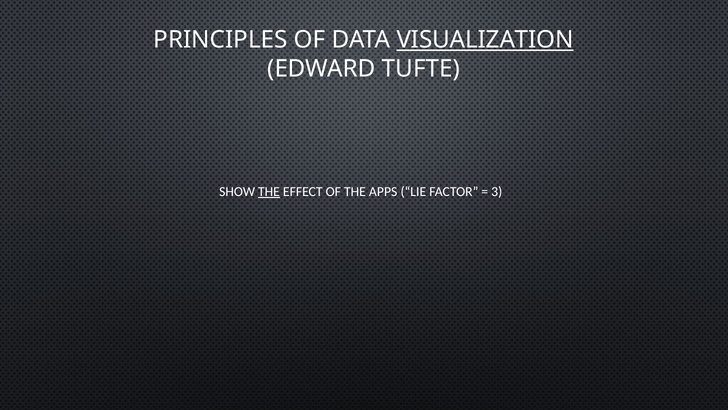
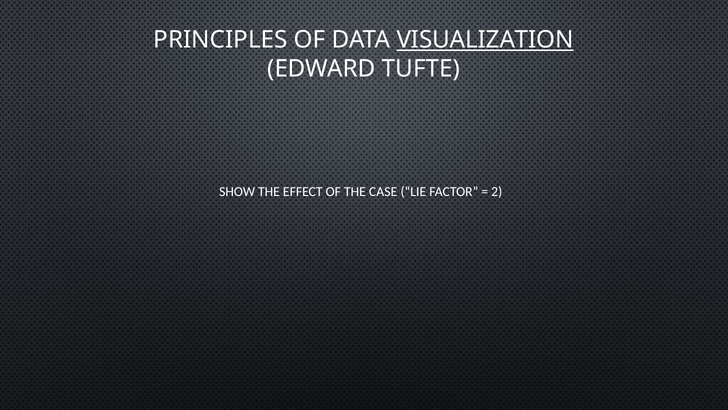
THE at (269, 191) underline: present -> none
APPS: APPS -> CASE
3: 3 -> 2
